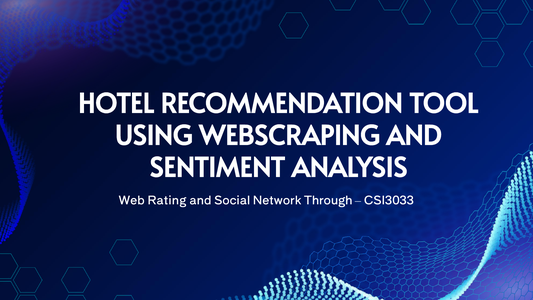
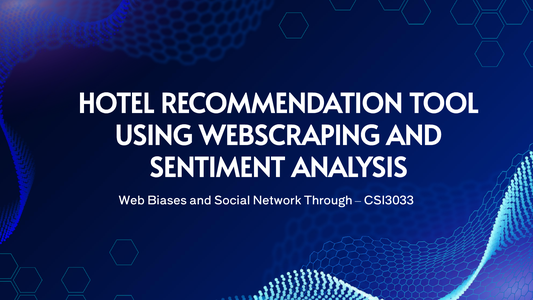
Rating: Rating -> Biases
